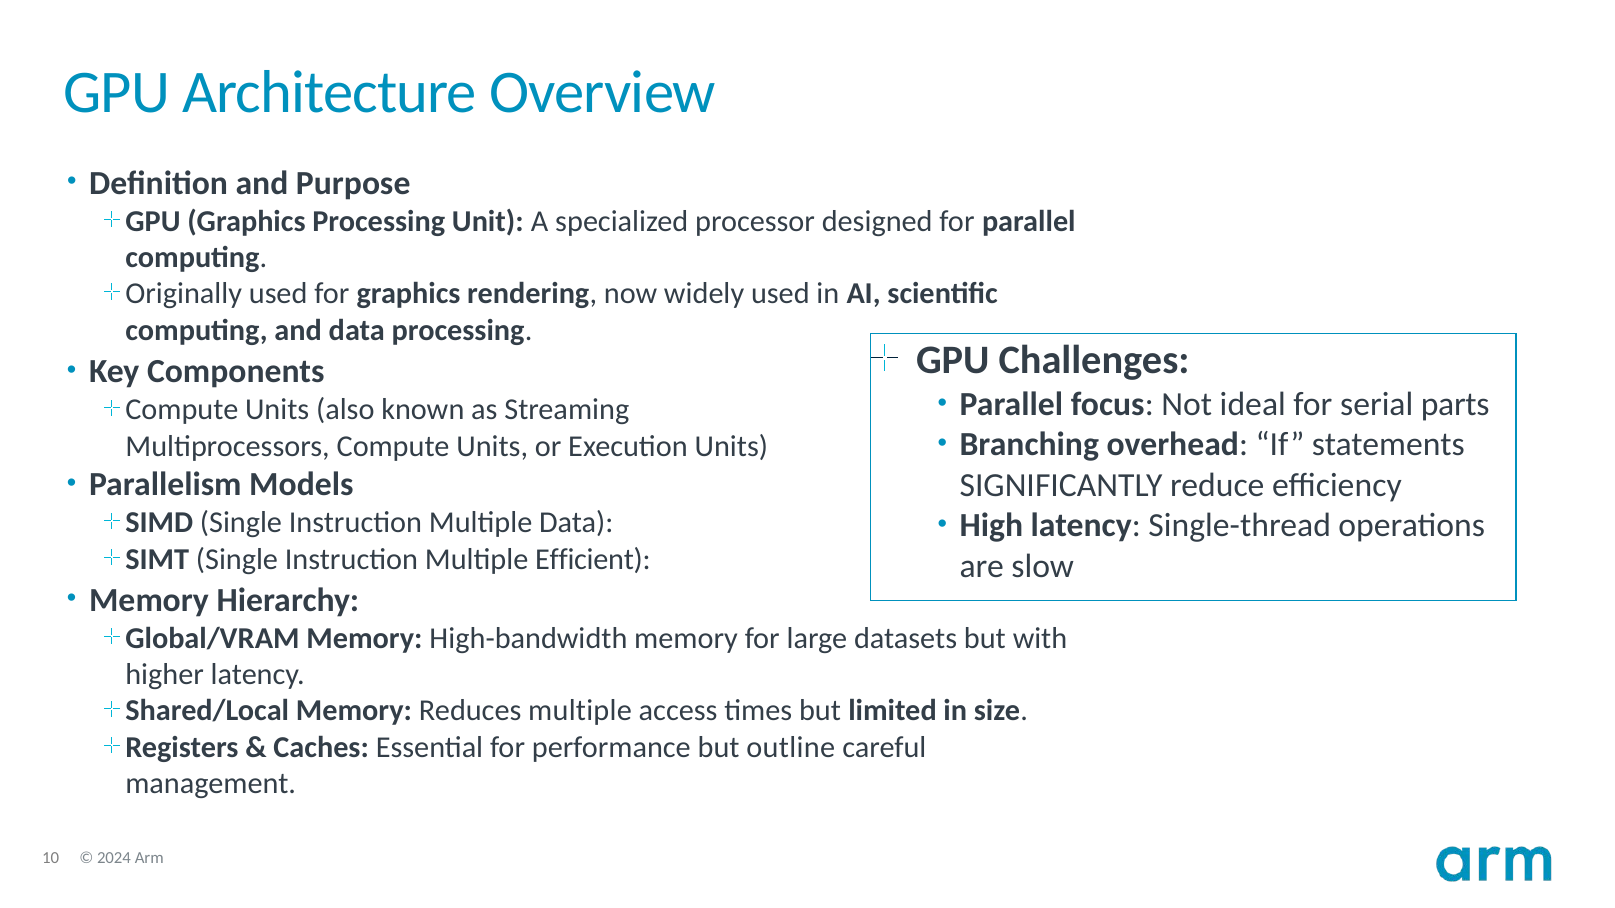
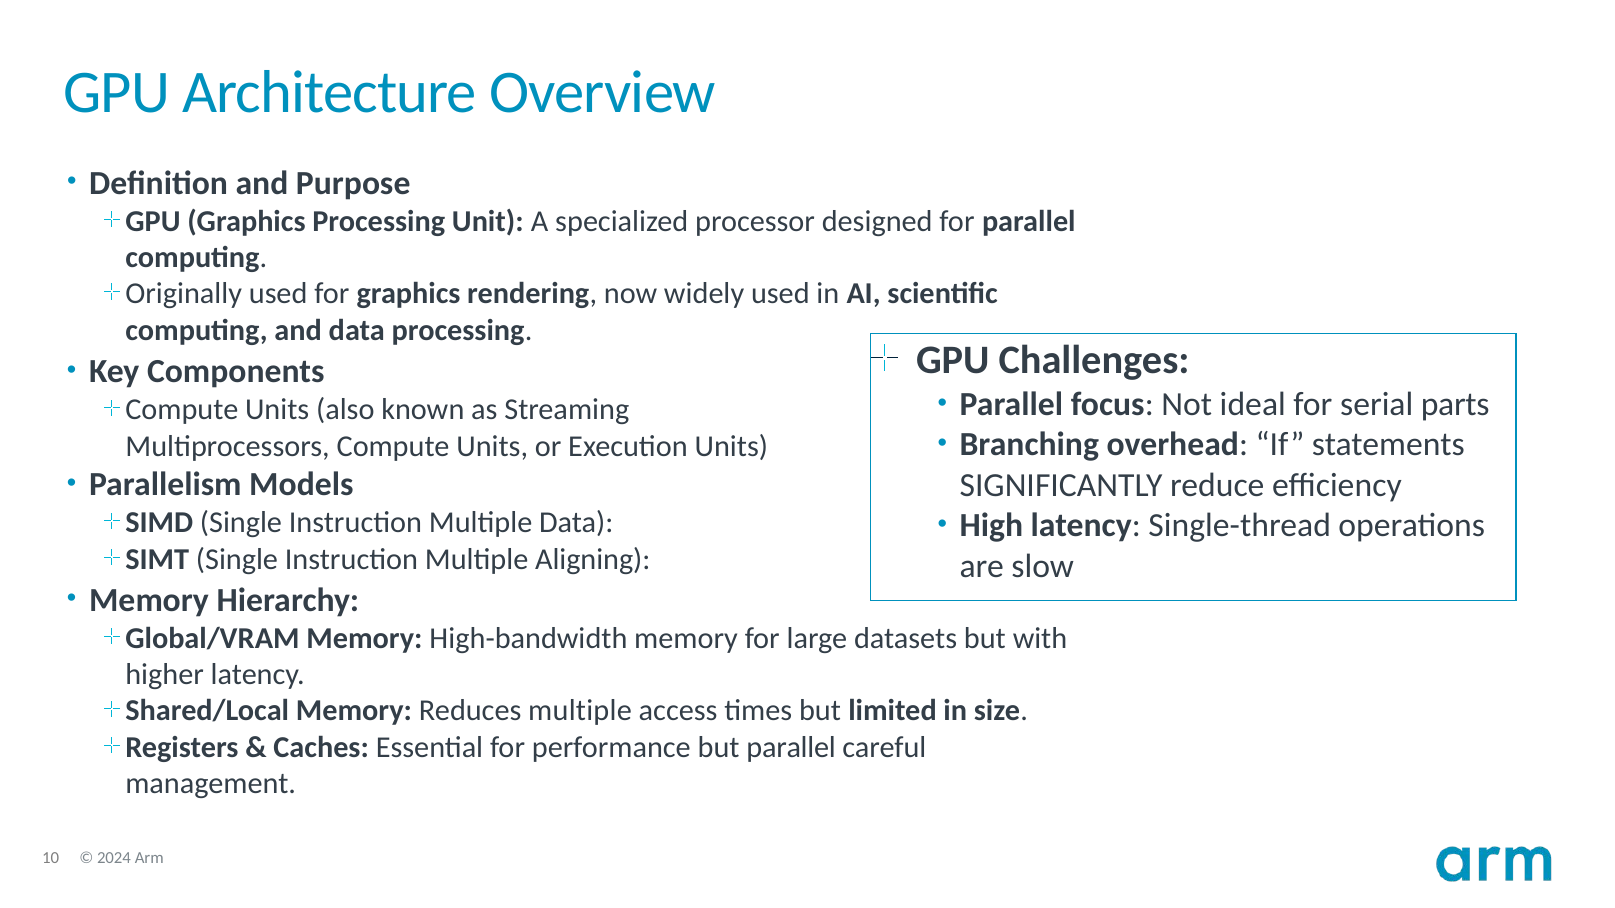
Efficient: Efficient -> Aligning
but outline: outline -> parallel
